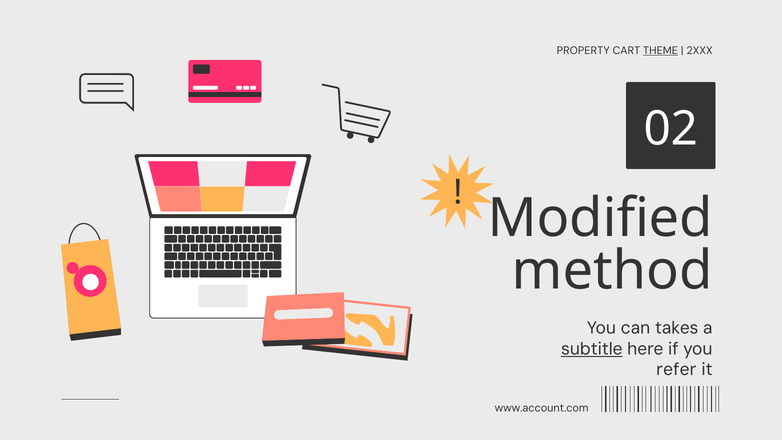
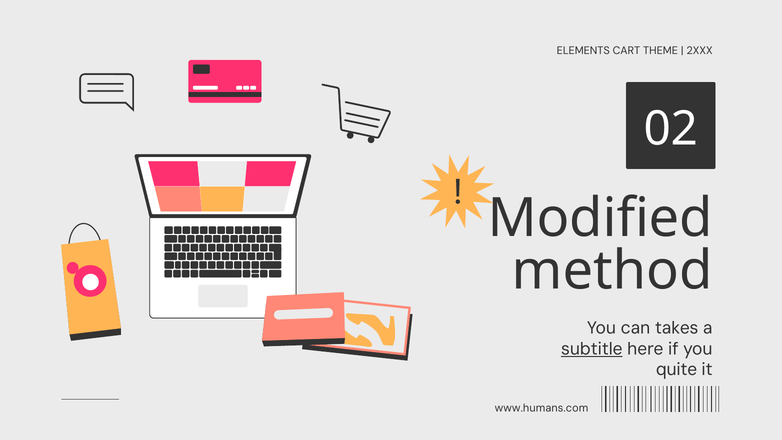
PROPERTY: PROPERTY -> ELEMENTS
THEME underline: present -> none
refer: refer -> quite
www.account.com: www.account.com -> www.humans.com
